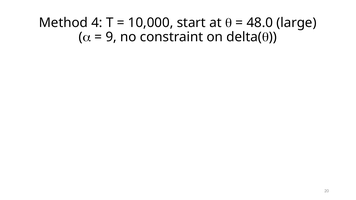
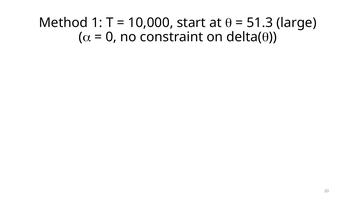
4: 4 -> 1
48.0: 48.0 -> 51.3
9: 9 -> 0
